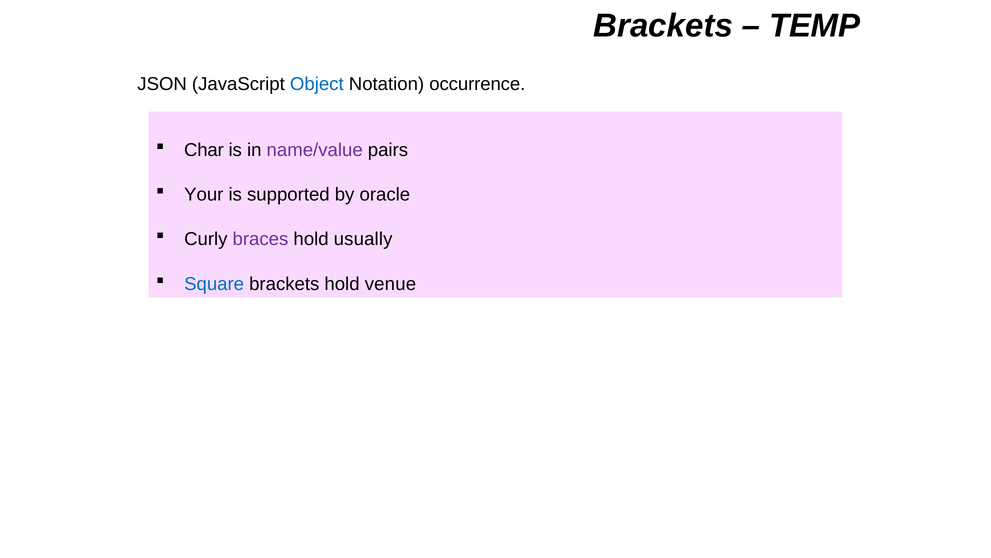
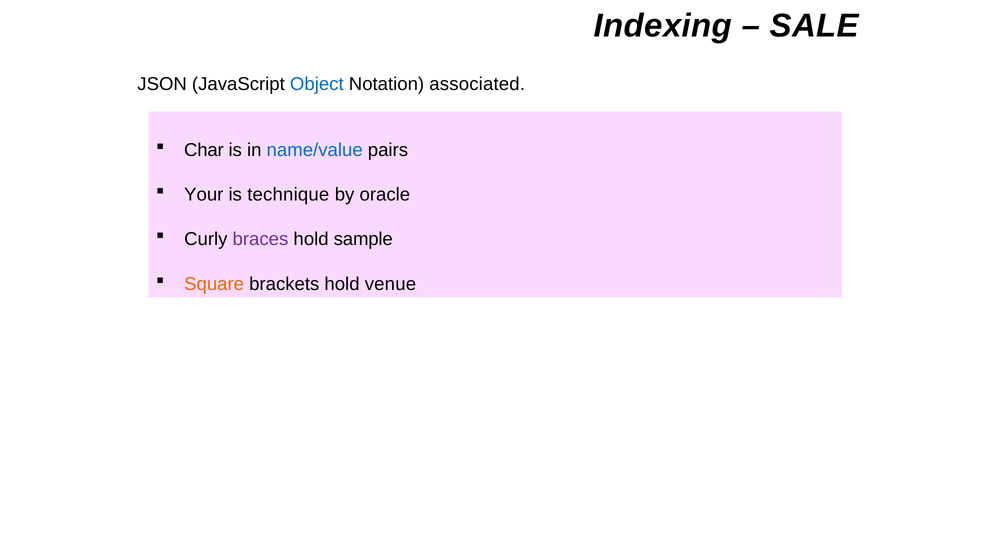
Brackets at (663, 26): Brackets -> Indexing
TEMP: TEMP -> SALE
occurrence: occurrence -> associated
name/value colour: purple -> blue
supported: supported -> technique
usually: usually -> sample
Square colour: blue -> orange
